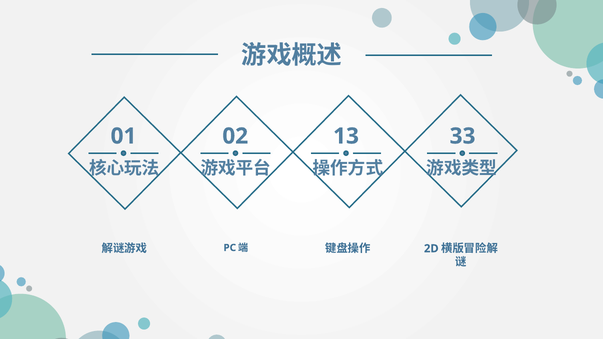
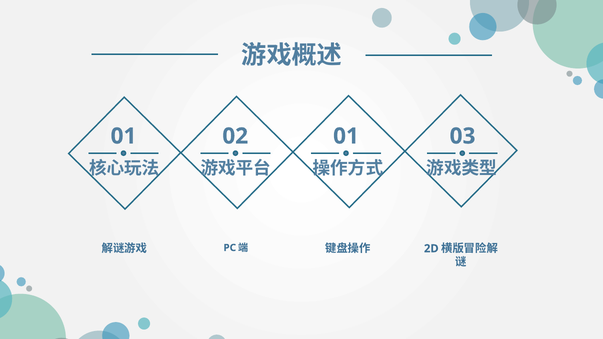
01 13: 13 -> 01
33: 33 -> 03
